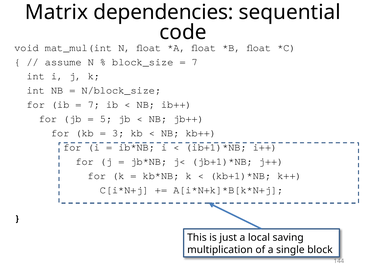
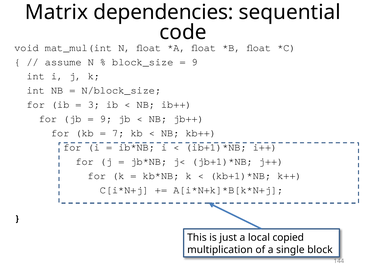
7 at (195, 62): 7 -> 9
7 at (94, 105): 7 -> 3
5 at (106, 119): 5 -> 9
3: 3 -> 7
saving: saving -> copied
